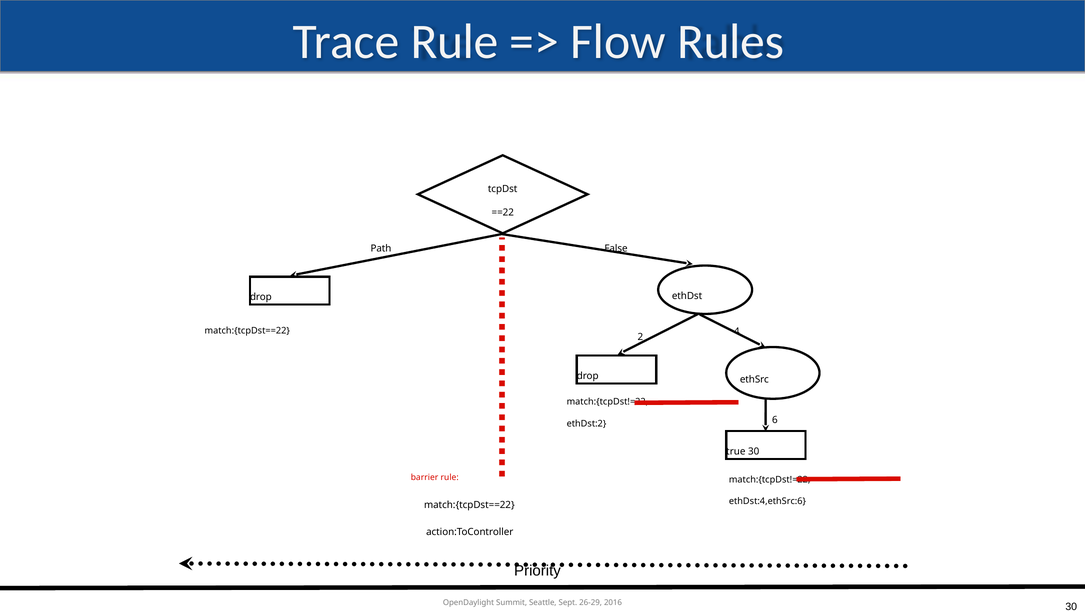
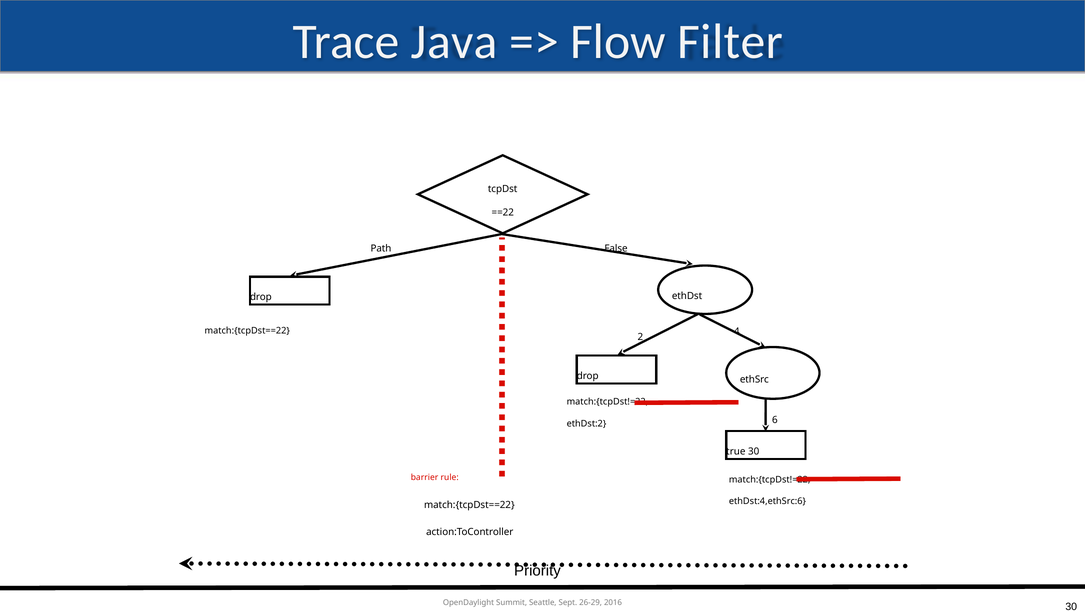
Trace Rule: Rule -> Java
Rules: Rules -> Filter
